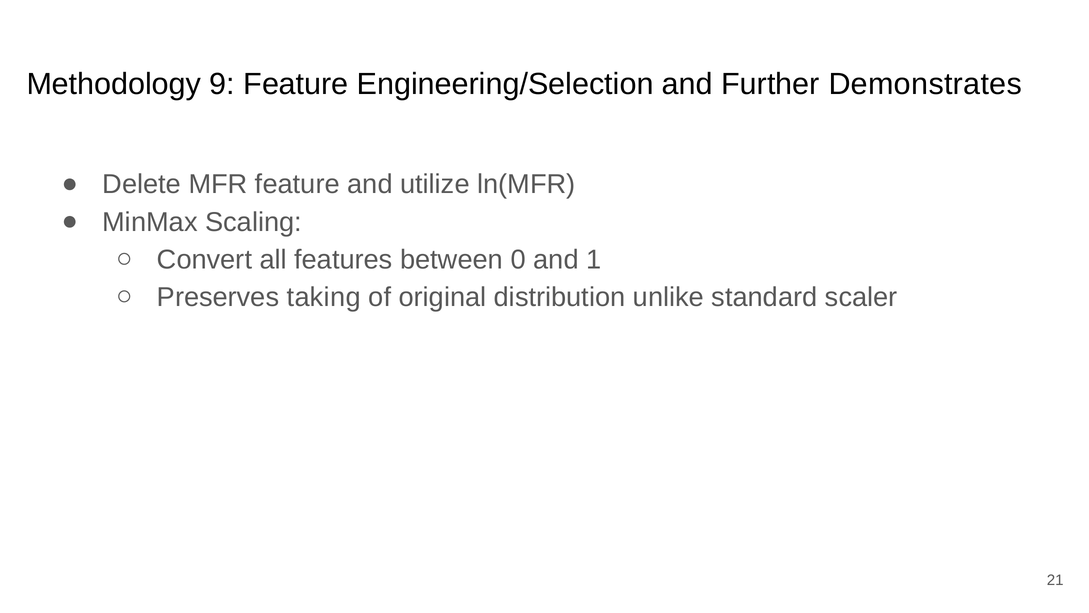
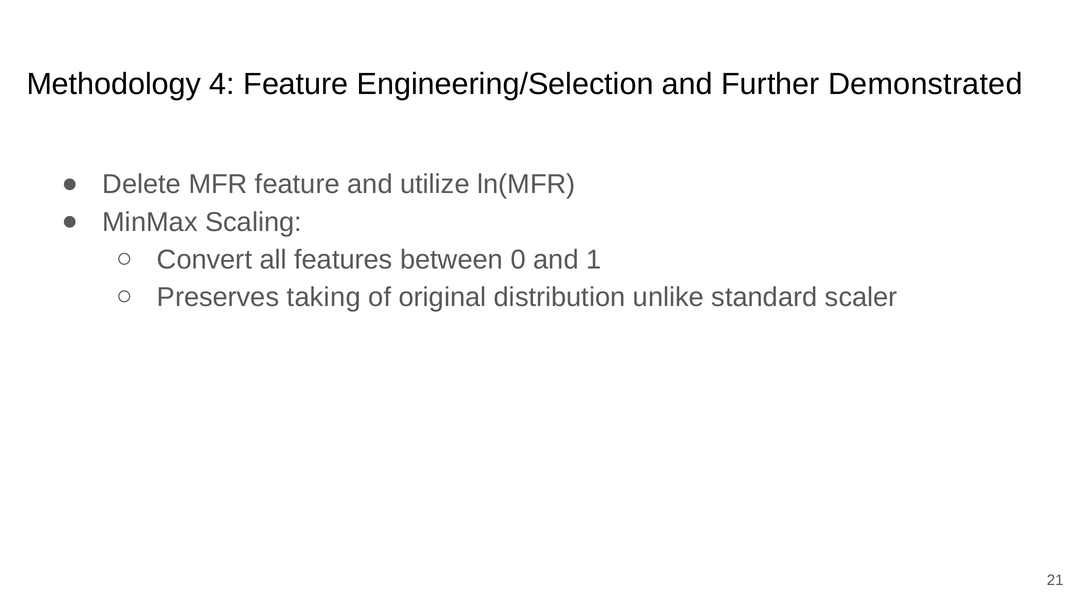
9: 9 -> 4
Demonstrates: Demonstrates -> Demonstrated
